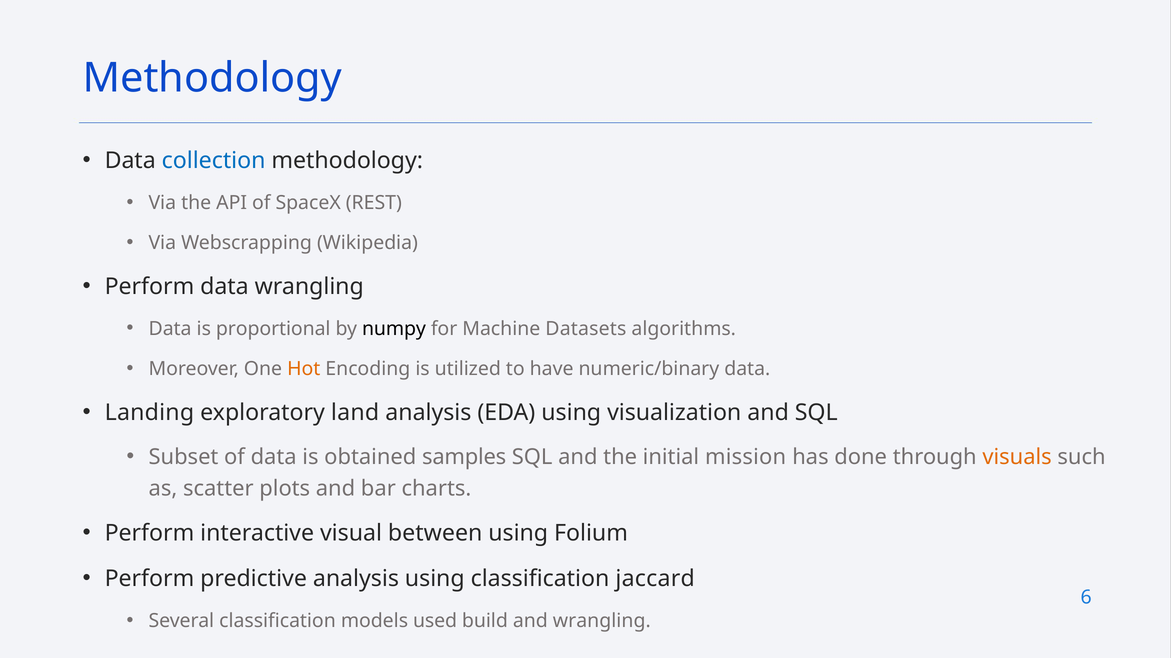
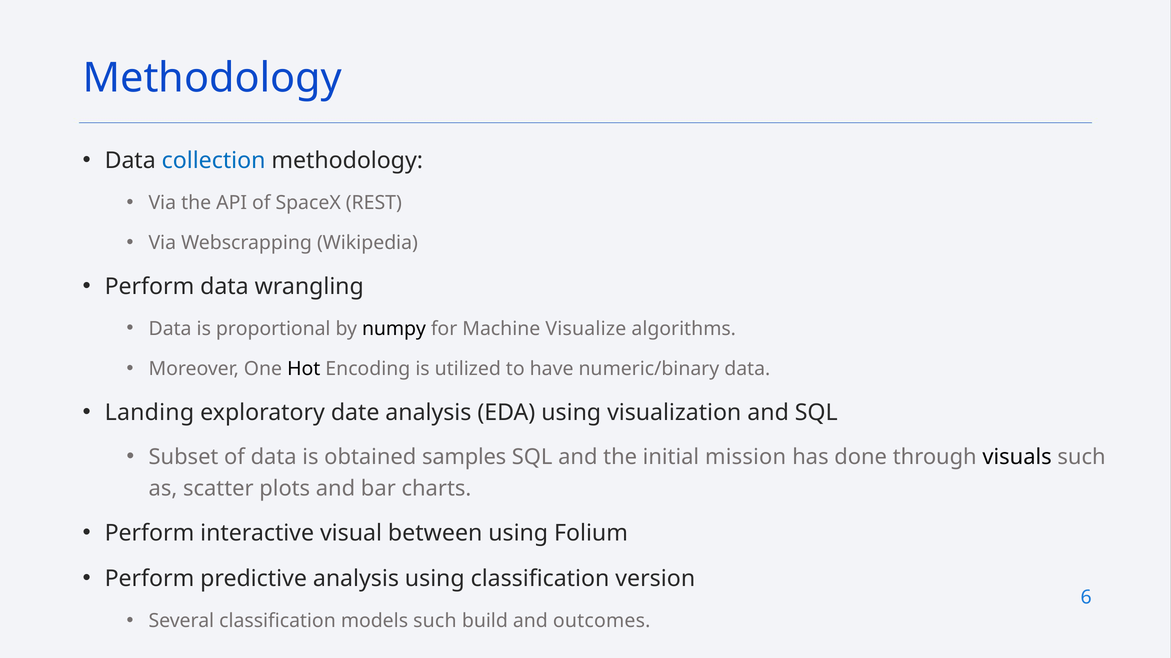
Datasets: Datasets -> Visualize
Hot colour: orange -> black
land: land -> date
visuals colour: orange -> black
jaccard: jaccard -> version
models used: used -> such
and wrangling: wrangling -> outcomes
